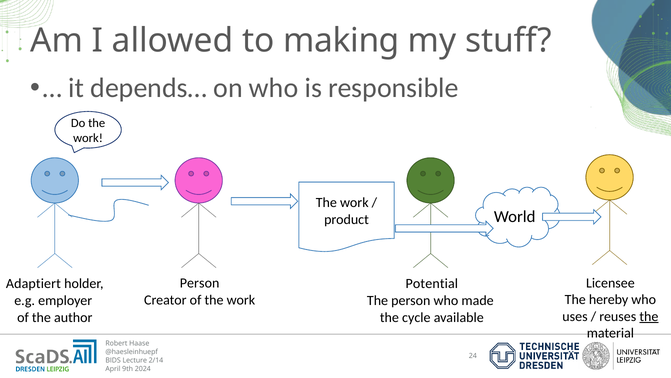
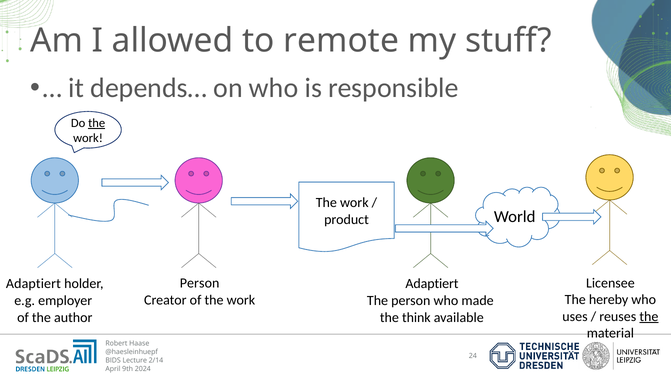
making: making -> remote
the at (97, 123) underline: none -> present
Potential at (432, 283): Potential -> Adaptiert
cycle: cycle -> think
